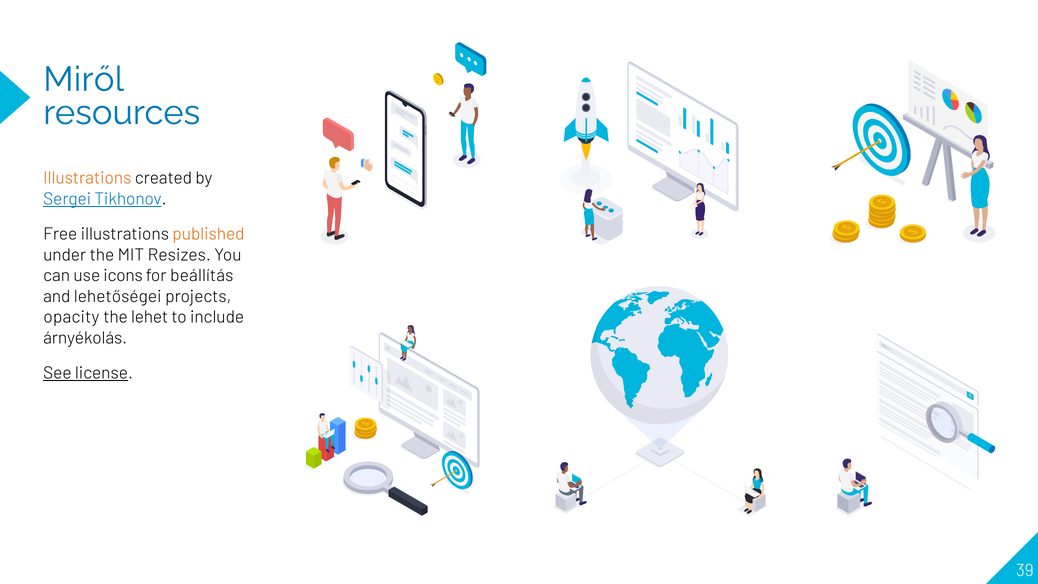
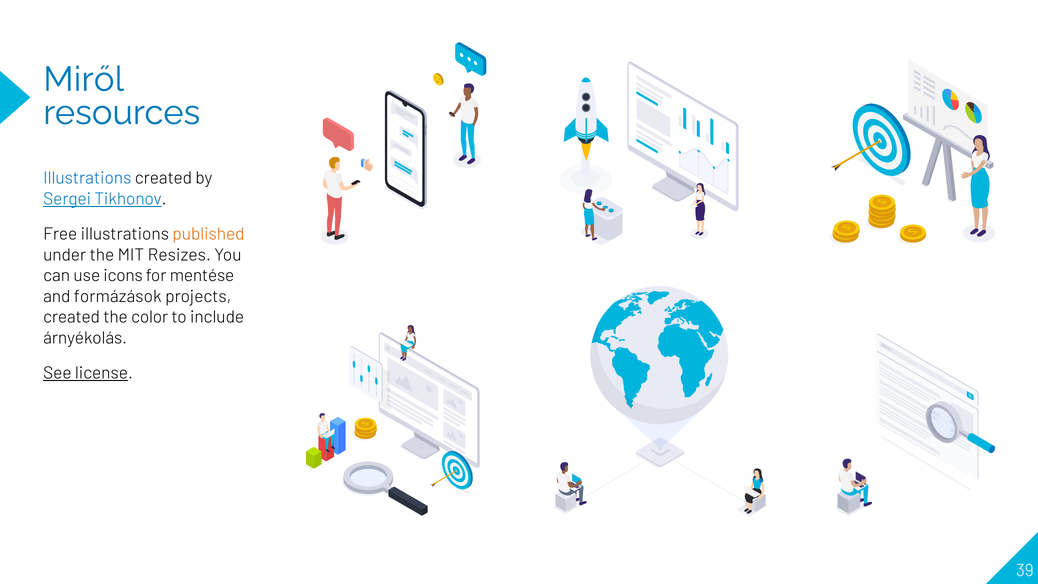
Illustrations at (87, 178) colour: orange -> blue
beállítás: beállítás -> mentése
lehetőségei: lehetőségei -> formázások
opacity at (71, 317): opacity -> created
lehet: lehet -> color
